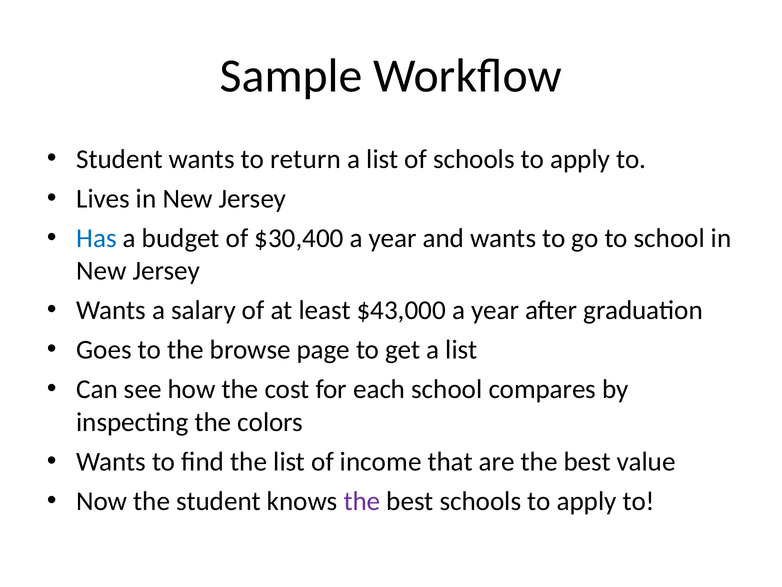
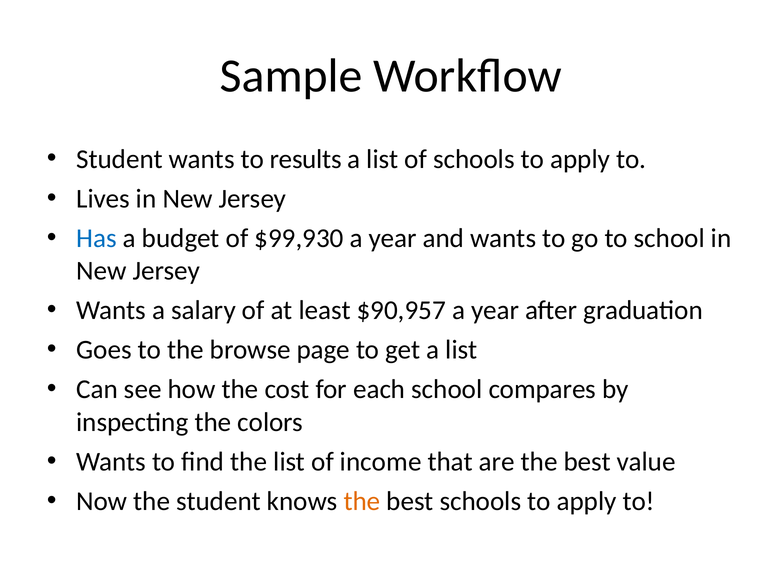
return: return -> results
$30,400: $30,400 -> $99,930
$43,000: $43,000 -> $90,957
the at (362, 501) colour: purple -> orange
